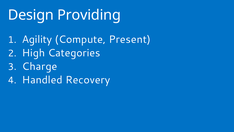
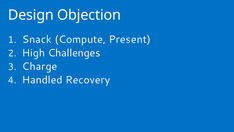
Providing: Providing -> Objection
Agility: Agility -> Snack
Categories: Categories -> Challenges
